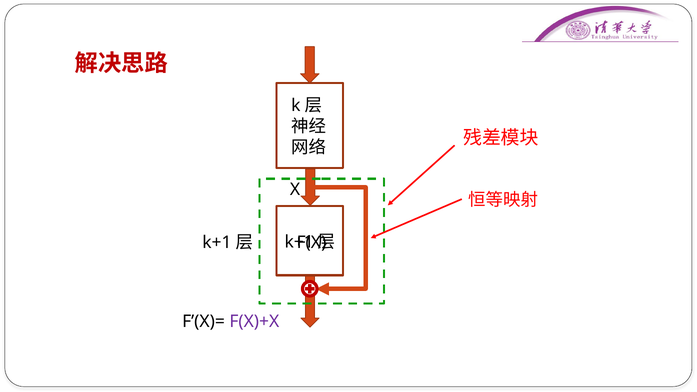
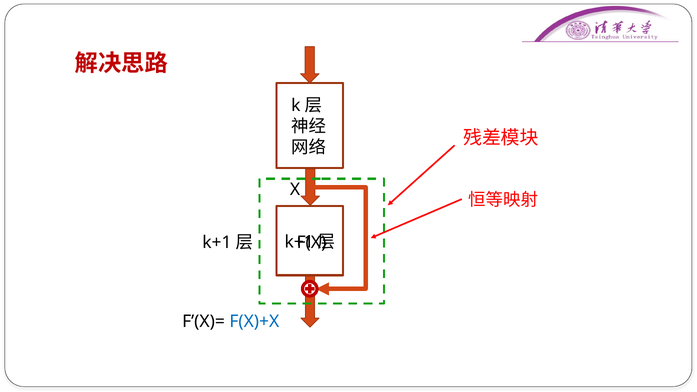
F(X)+X colour: purple -> blue
